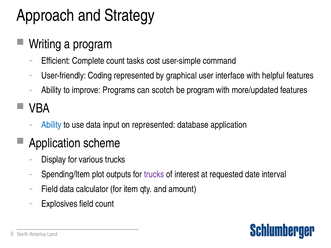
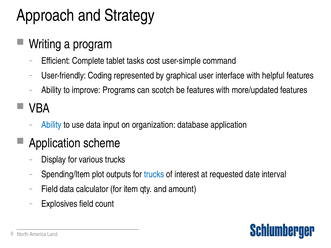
Complete count: count -> tablet
be program: program -> features
on represented: represented -> organization
trucks at (154, 175) colour: purple -> blue
